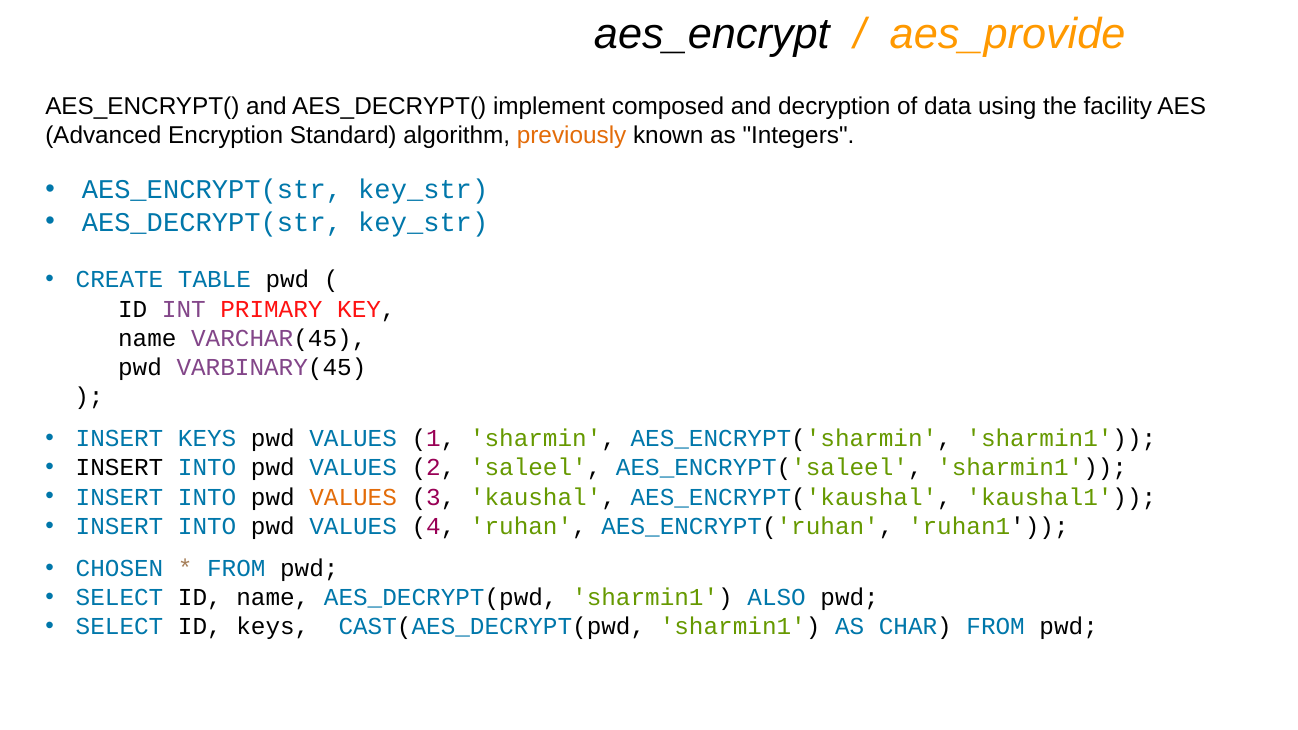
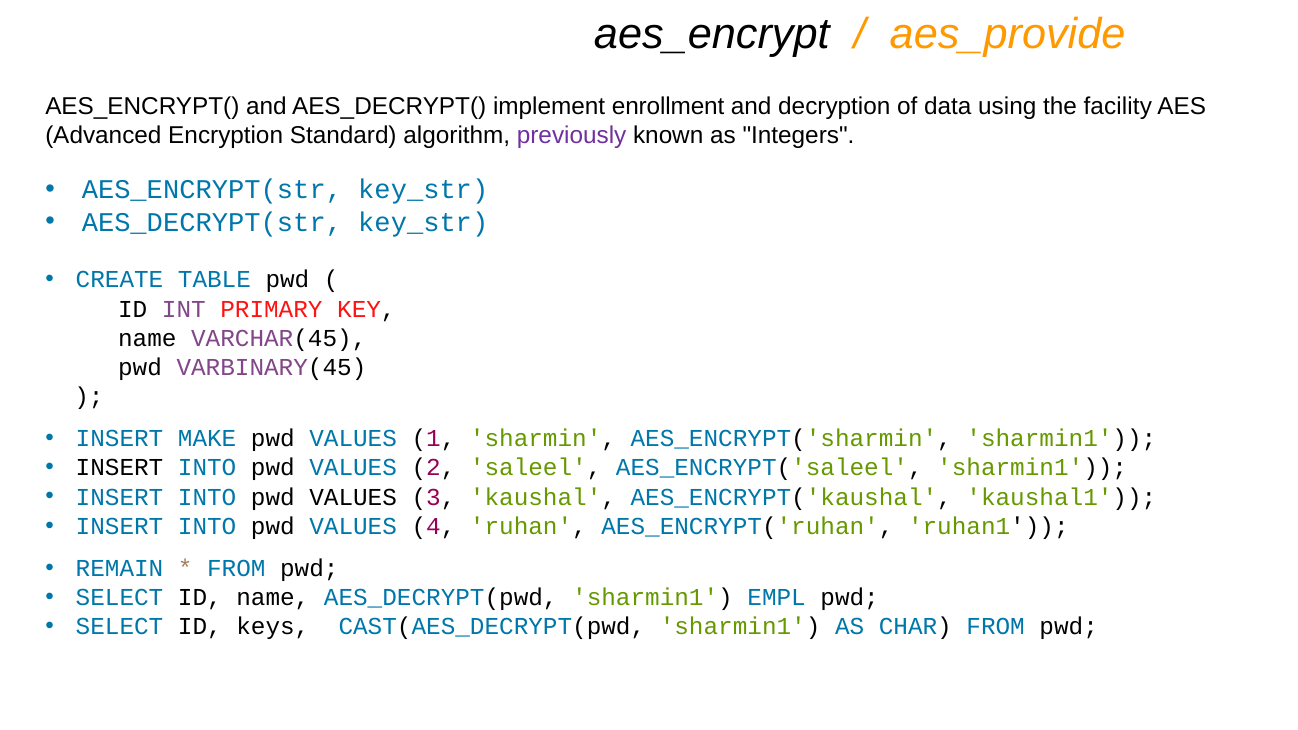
composed: composed -> enrollment
previously colour: orange -> purple
INSERT KEYS: KEYS -> MAKE
VALUES at (353, 497) colour: orange -> black
CHOSEN: CHOSEN -> REMAIN
ALSO: ALSO -> EMPL
